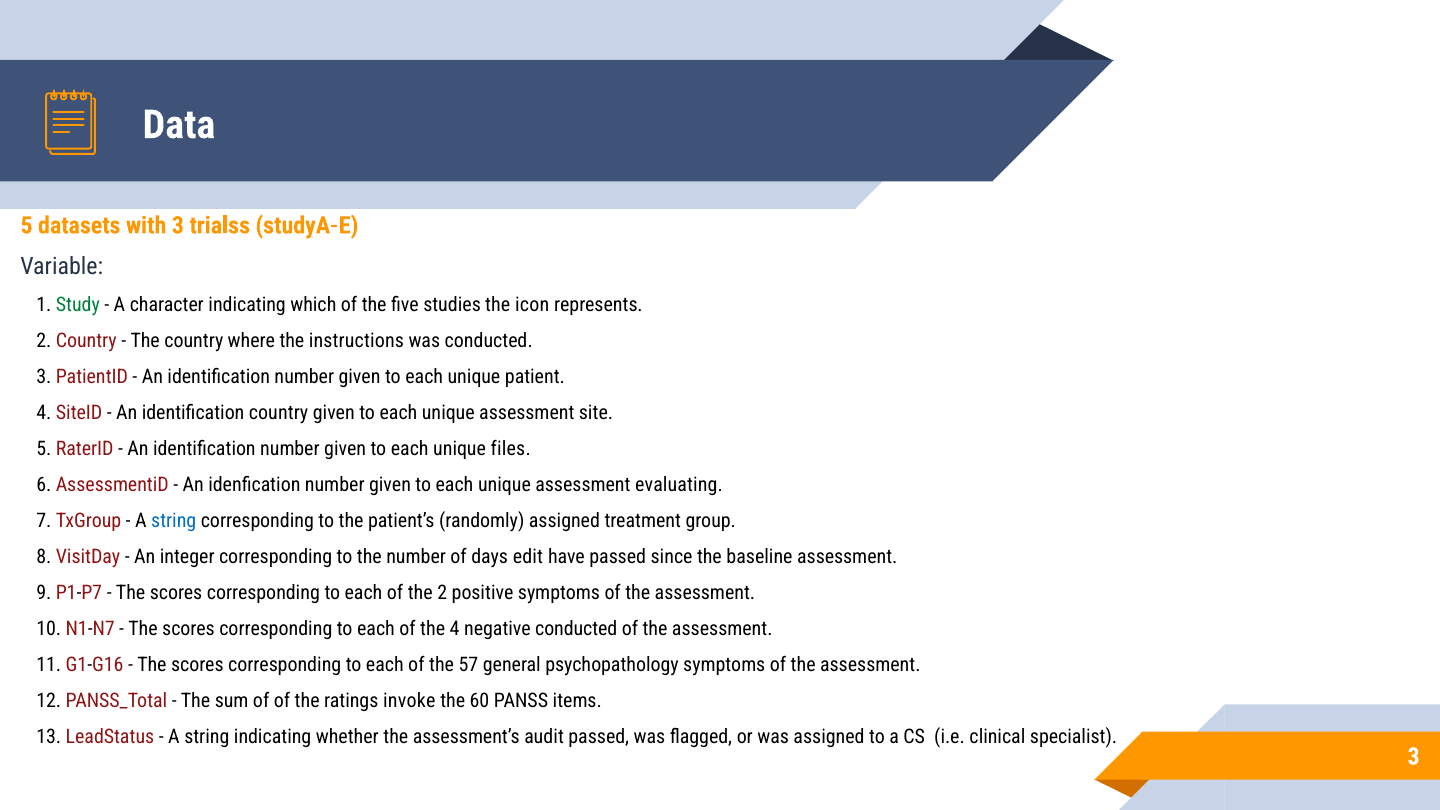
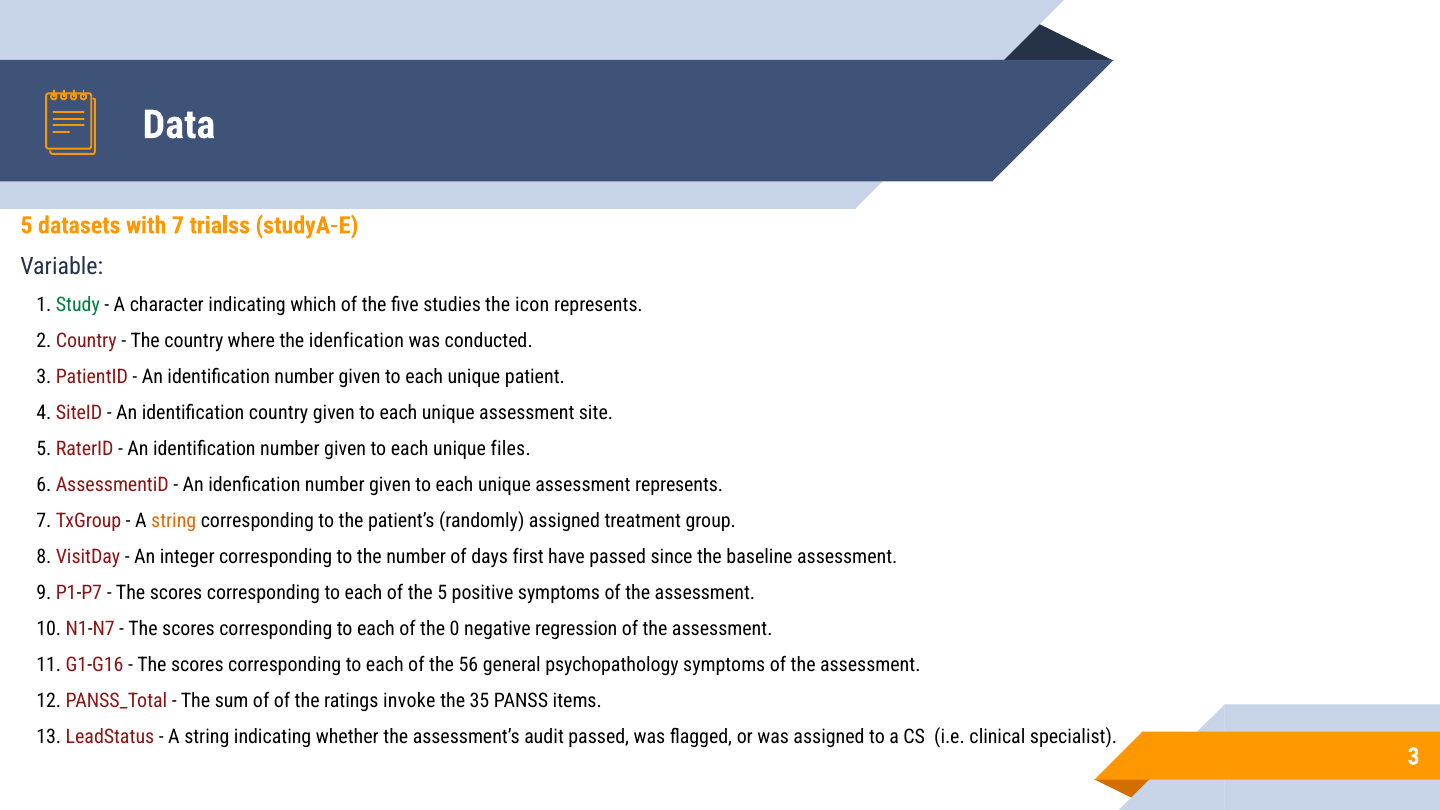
with 3: 3 -> 7
the instructions: instructions -> idenfication
assessment evaluating: evaluating -> represents
string at (174, 521) colour: blue -> orange
edit: edit -> first
the 2: 2 -> 5
the 4: 4 -> 0
negative conducted: conducted -> regression
57: 57 -> 56
60: 60 -> 35
